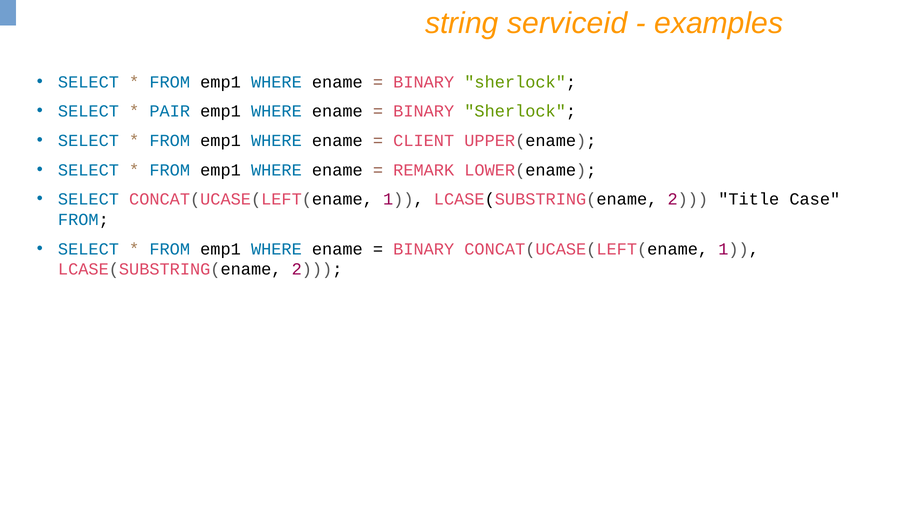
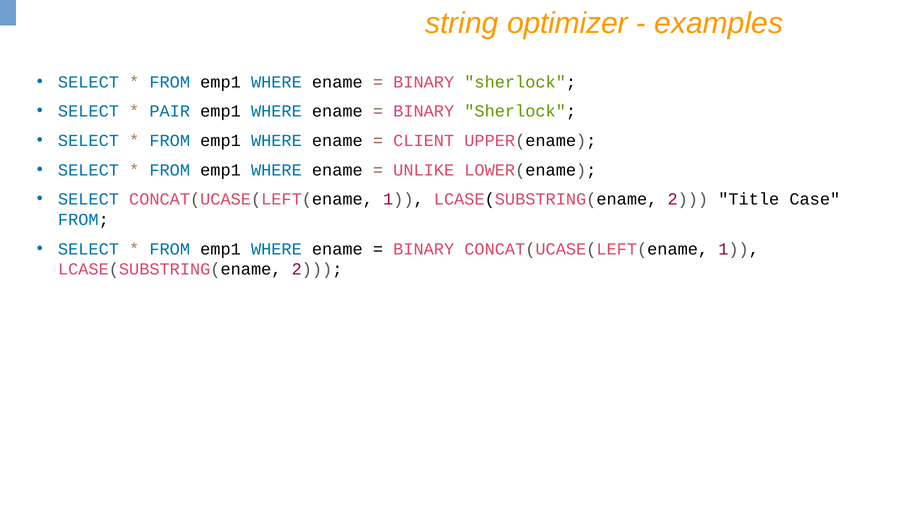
serviceid: serviceid -> optimizer
REMARK: REMARK -> UNLIKE
